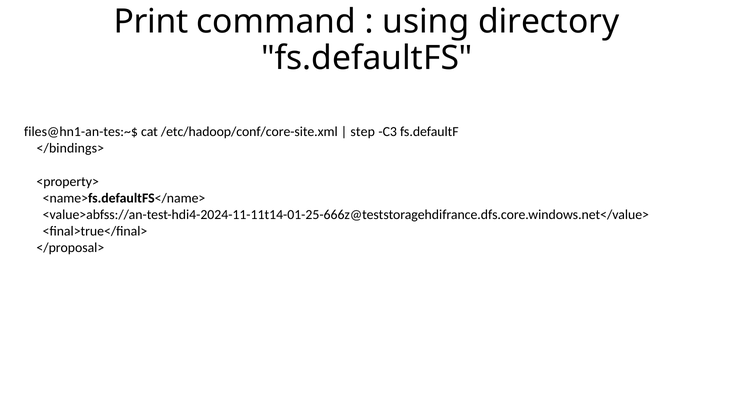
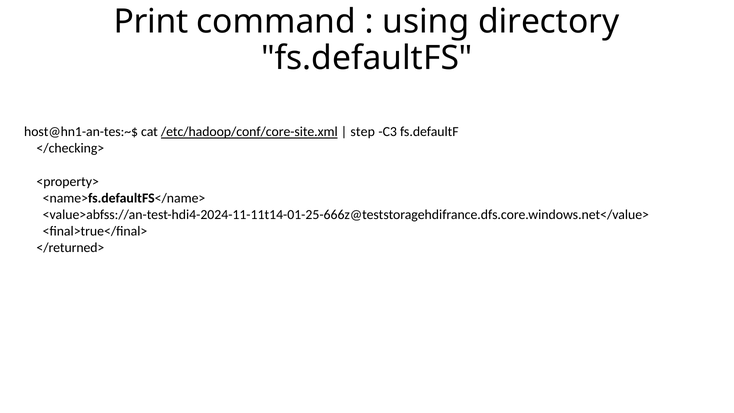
files@hn1-an-tes:~$: files@hn1-an-tes:~$ -> host@hn1-an-tes:~$
/etc/hadoop/conf/core-site.xml underline: none -> present
</bindings>: </bindings> -> </checking>
</proposal>: </proposal> -> </returned>
